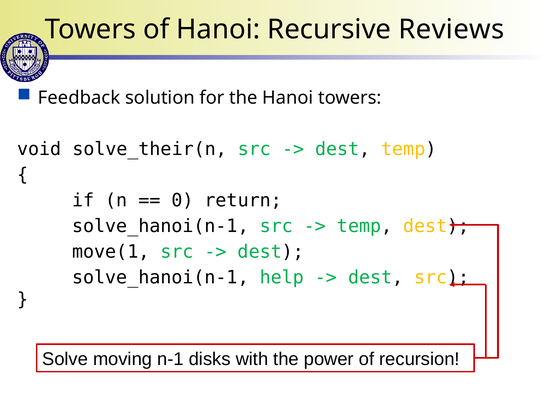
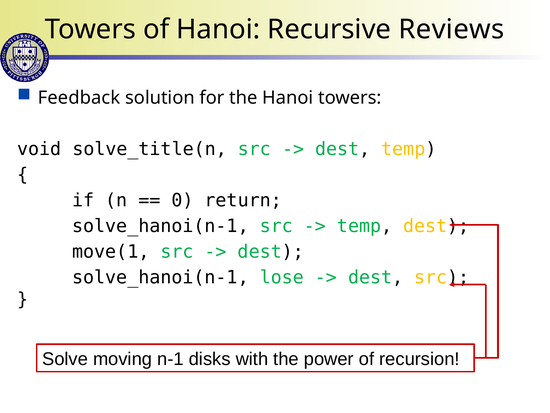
solve_their(n: solve_their(n -> solve_title(n
help: help -> lose
